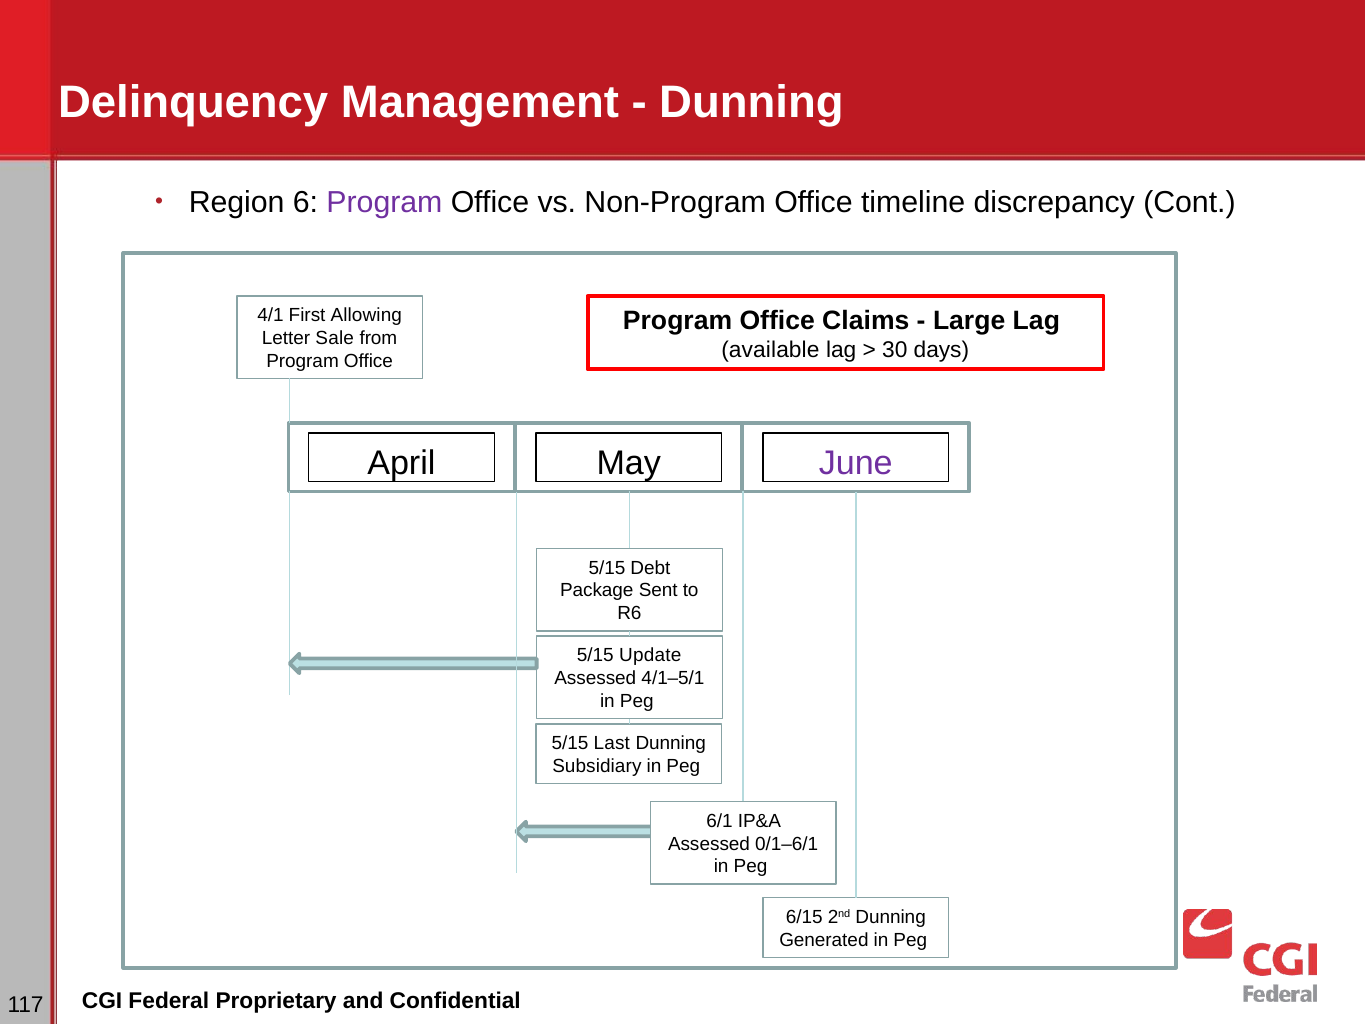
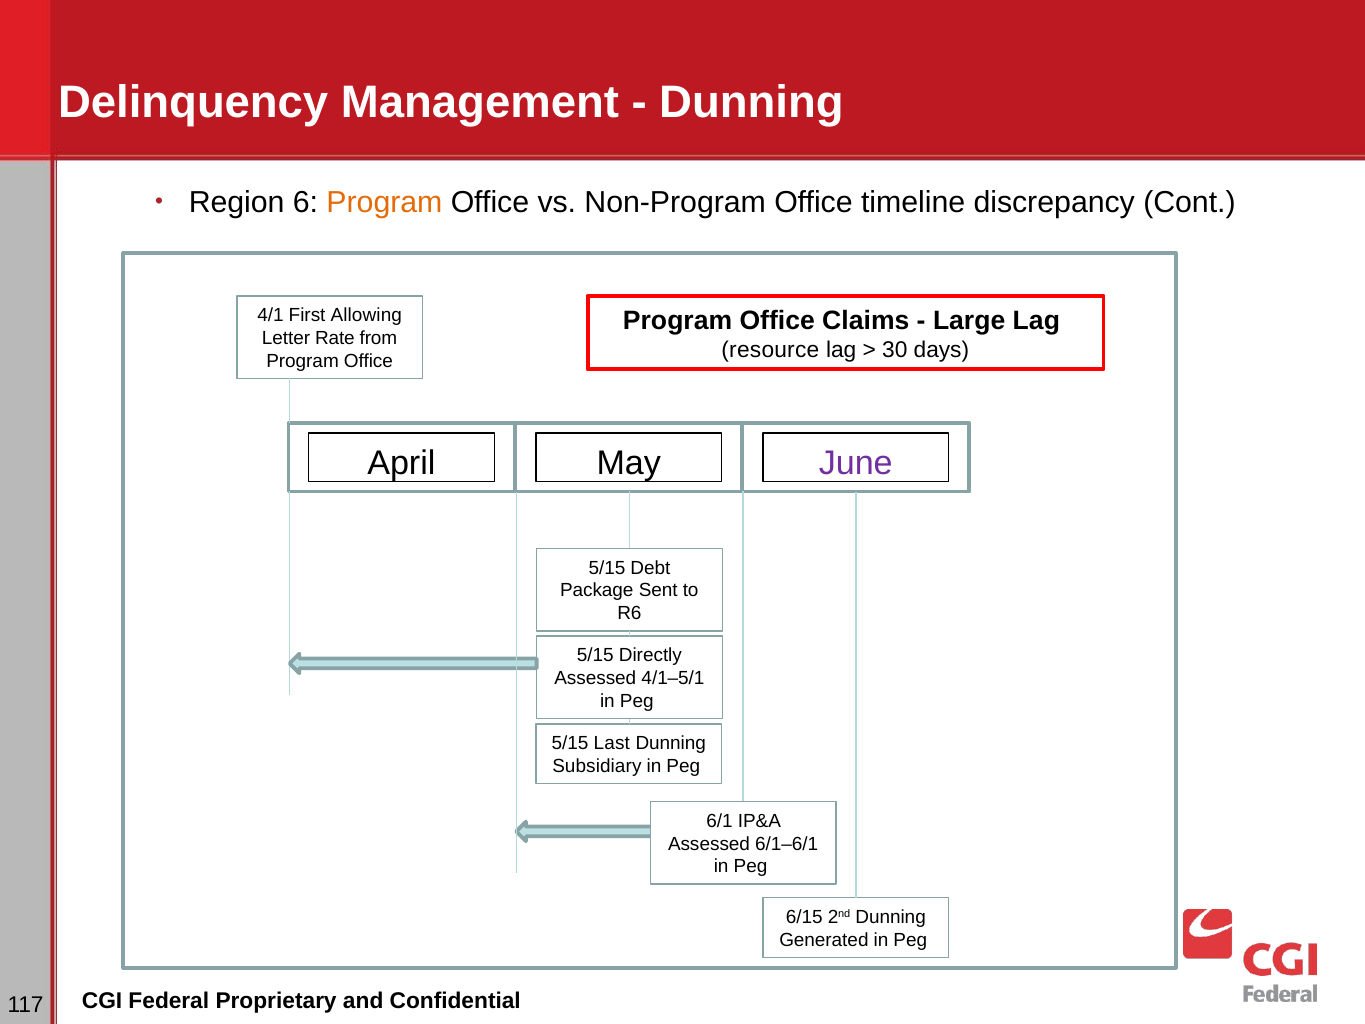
Program at (384, 202) colour: purple -> orange
Sale: Sale -> Rate
available: available -> resource
Update: Update -> Directly
0/1–6/1: 0/1–6/1 -> 6/1–6/1
